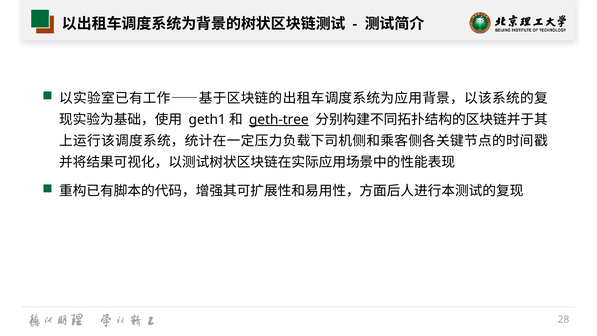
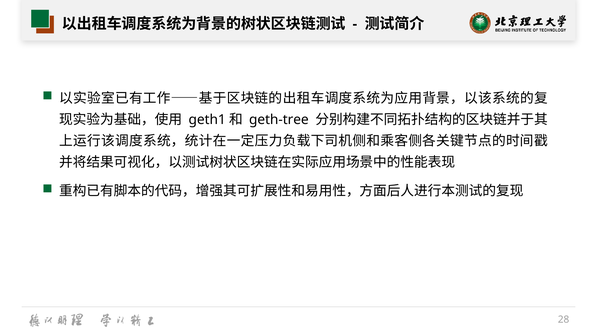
geth-tree underline: present -> none
